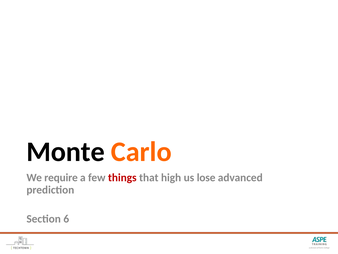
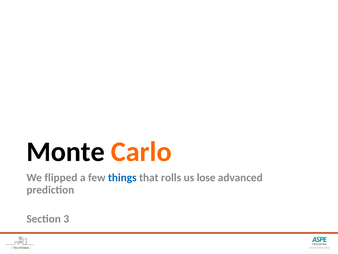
require: require -> flipped
things colour: red -> blue
high: high -> rolls
6: 6 -> 3
